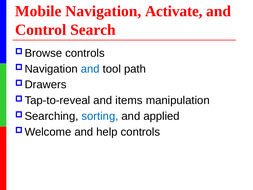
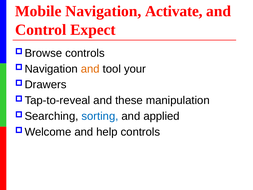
Search: Search -> Expect
and at (90, 69) colour: blue -> orange
path: path -> your
items: items -> these
